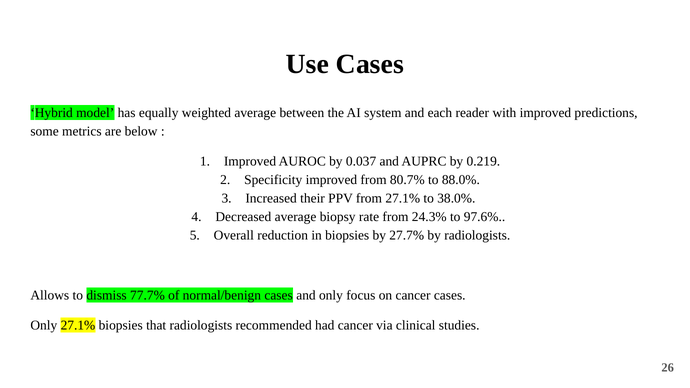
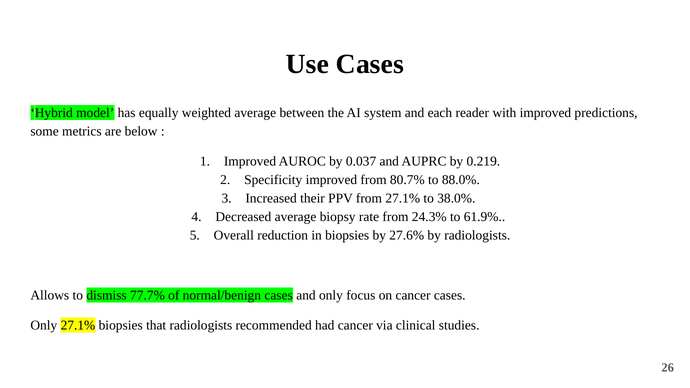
97.6%: 97.6% -> 61.9%
27.7%: 27.7% -> 27.6%
